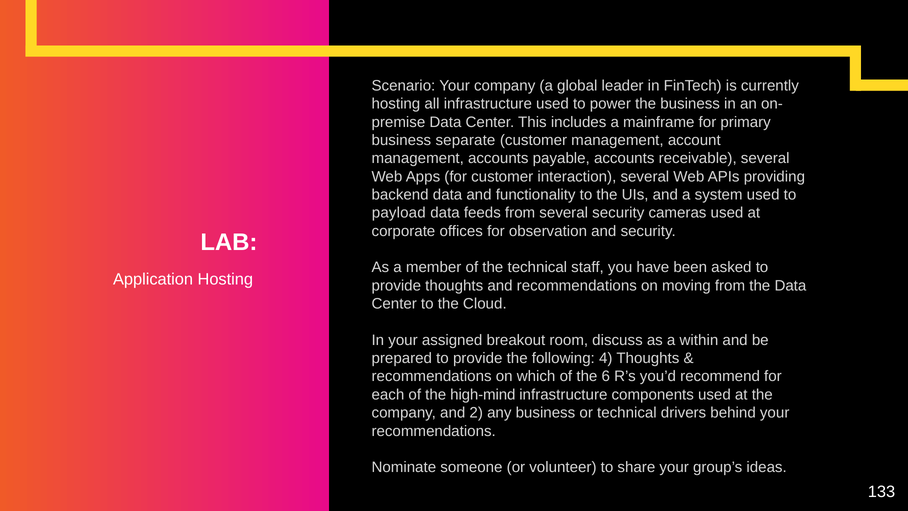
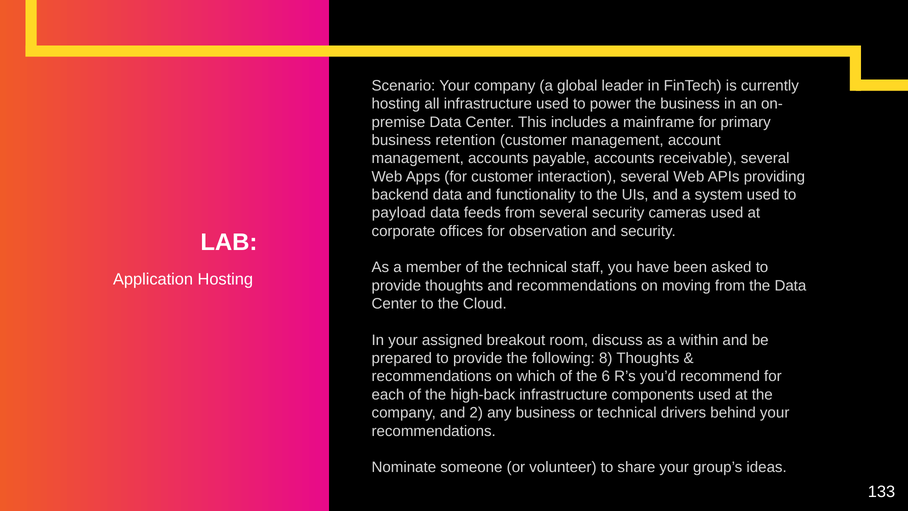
separate: separate -> retention
4: 4 -> 8
high-mind: high-mind -> high-back
